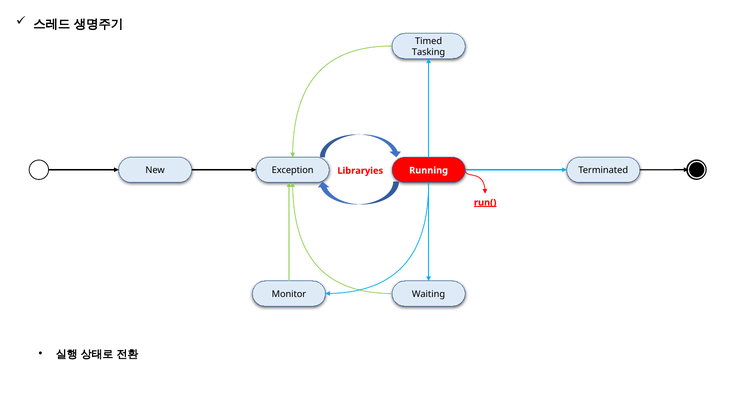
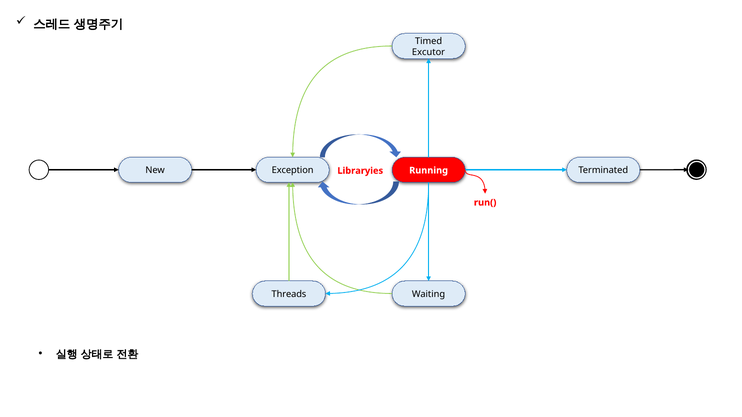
Tasking: Tasking -> Excutor
run( underline: present -> none
Monitor: Monitor -> Threads
